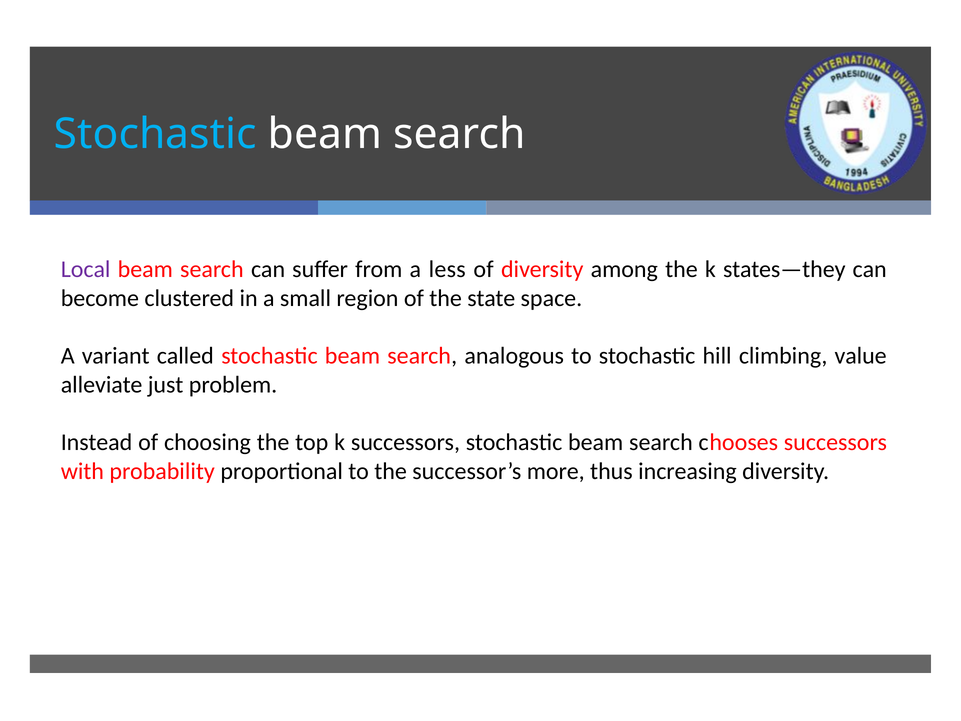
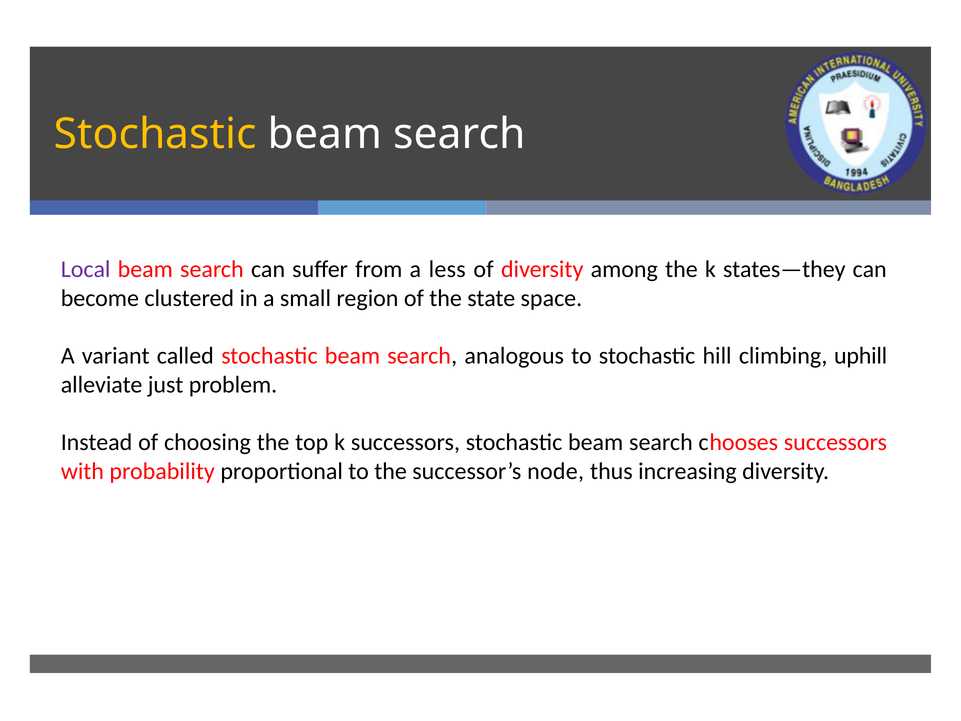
Stochastic at (155, 134) colour: light blue -> yellow
value: value -> uphill
more: more -> node
